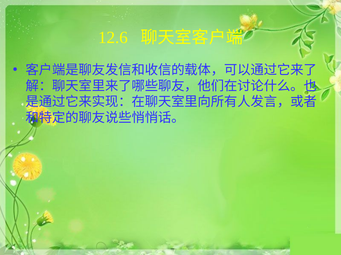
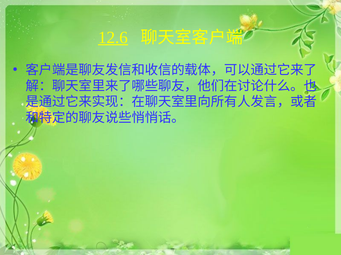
12.6 underline: none -> present
